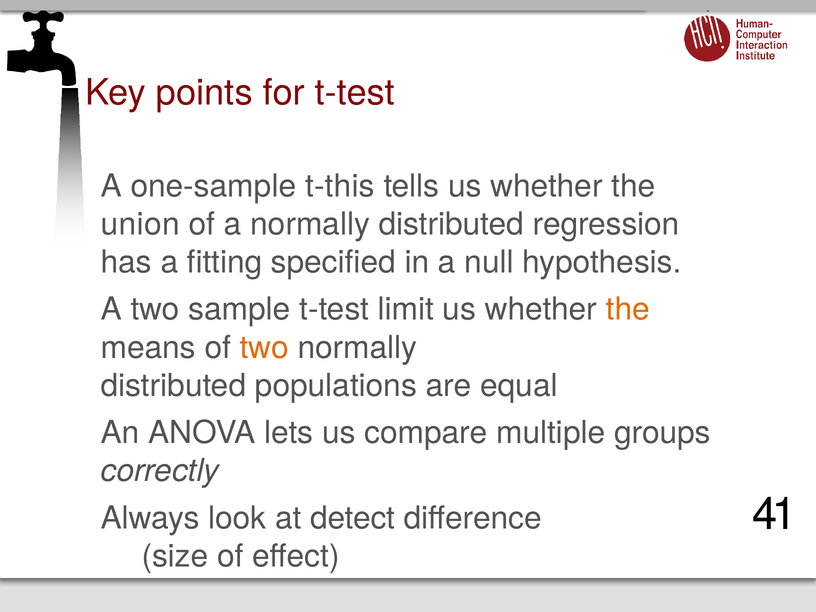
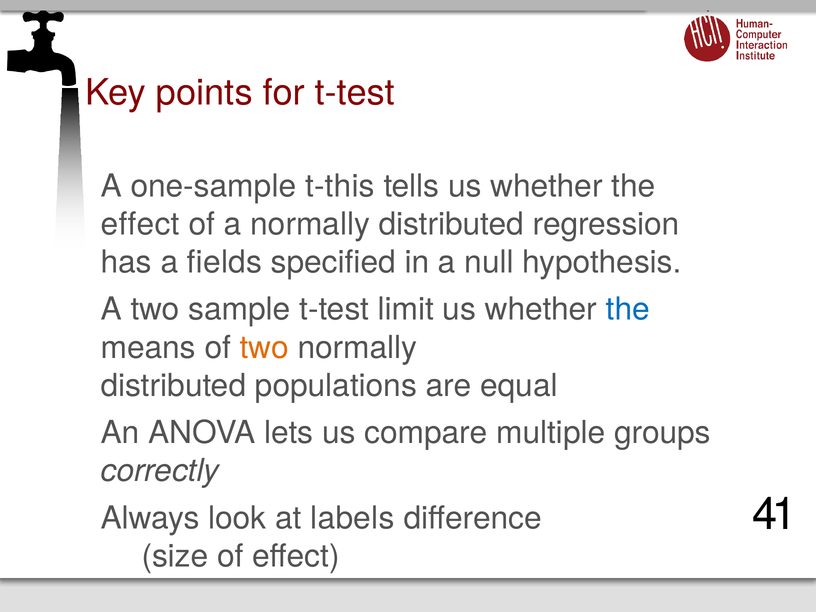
union at (140, 224): union -> effect
fitting: fitting -> fields
the at (628, 309) colour: orange -> blue
detect: detect -> labels
